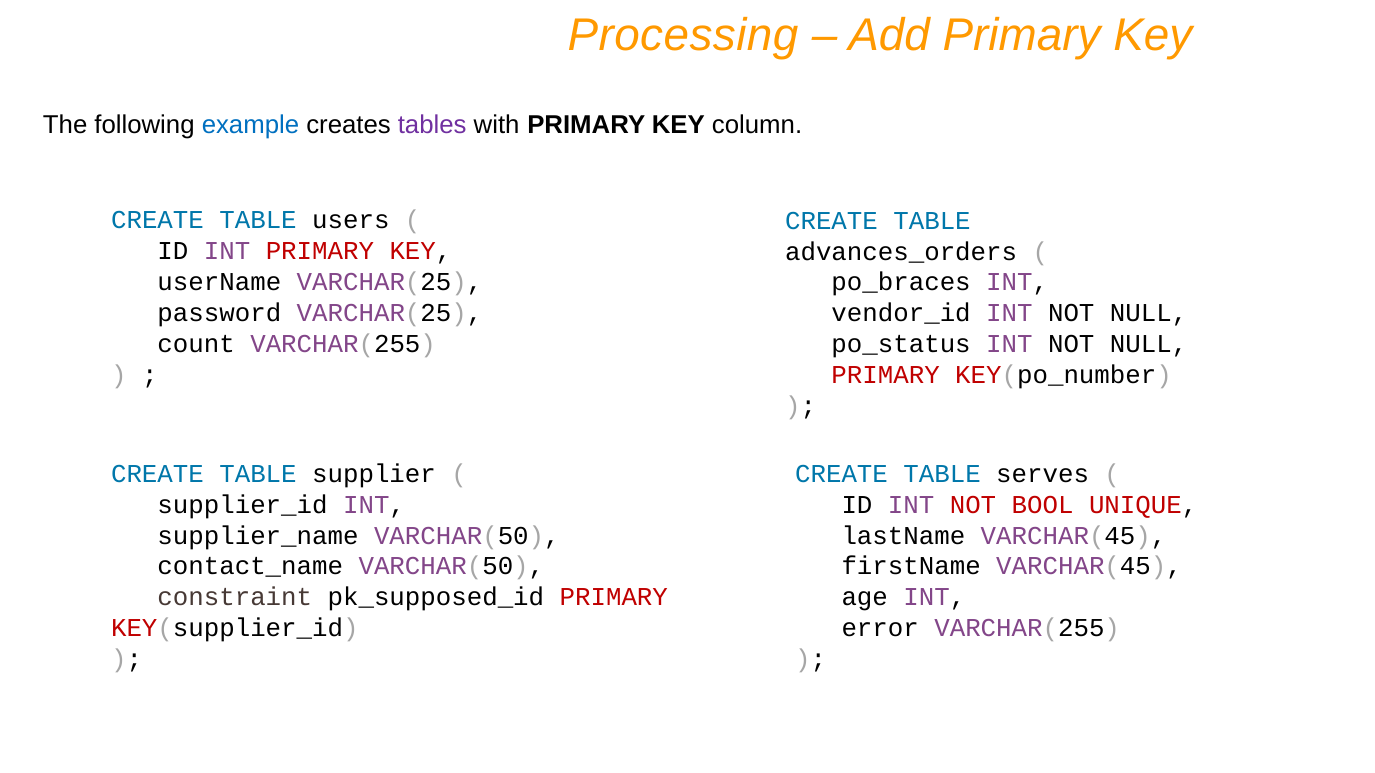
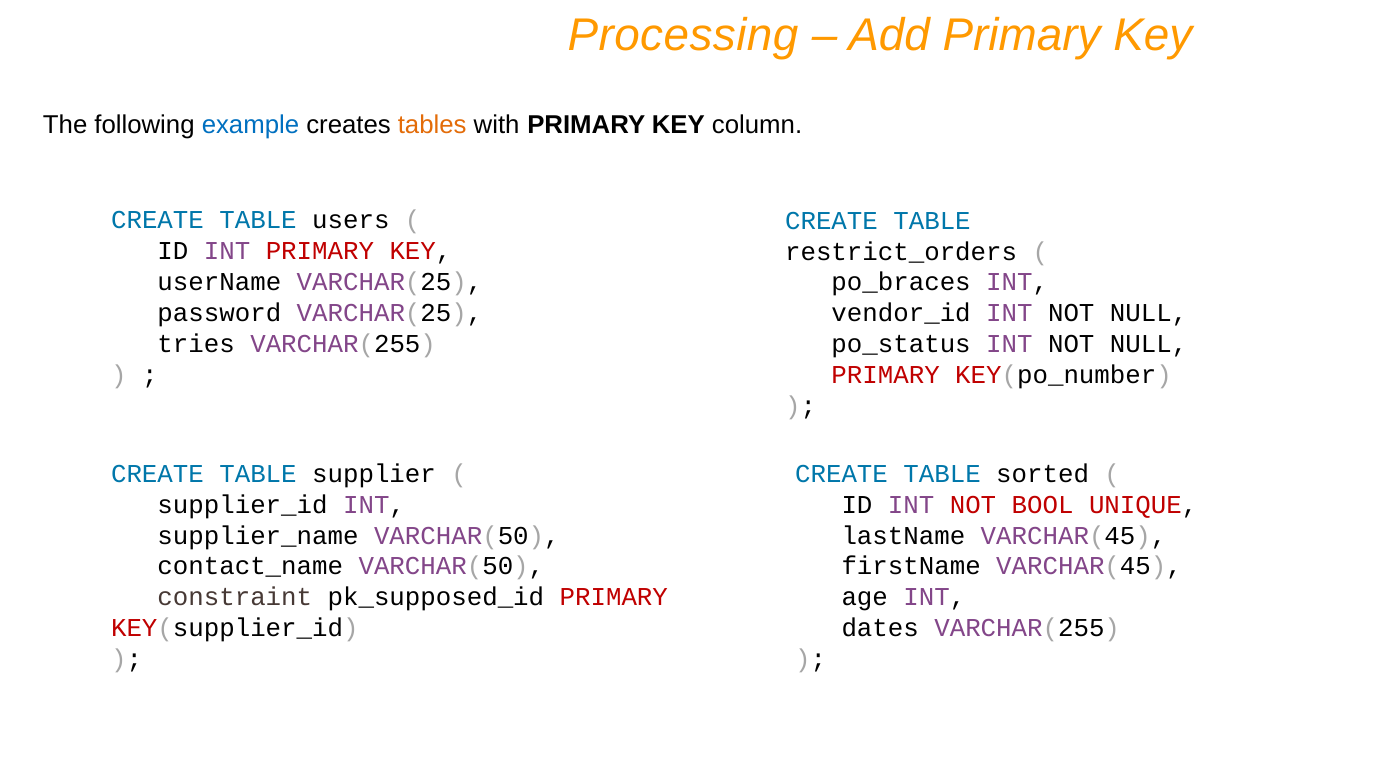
tables colour: purple -> orange
advances_orders: advances_orders -> restrict_orders
count: count -> tries
serves: serves -> sorted
error: error -> dates
